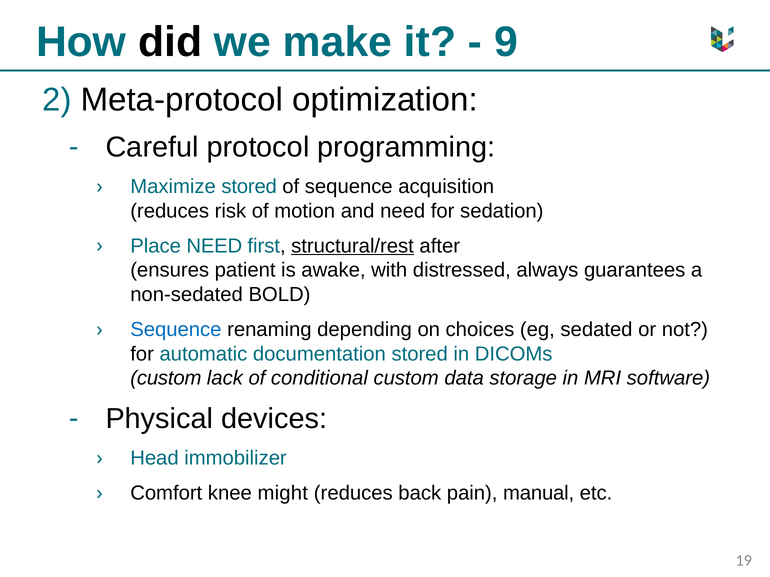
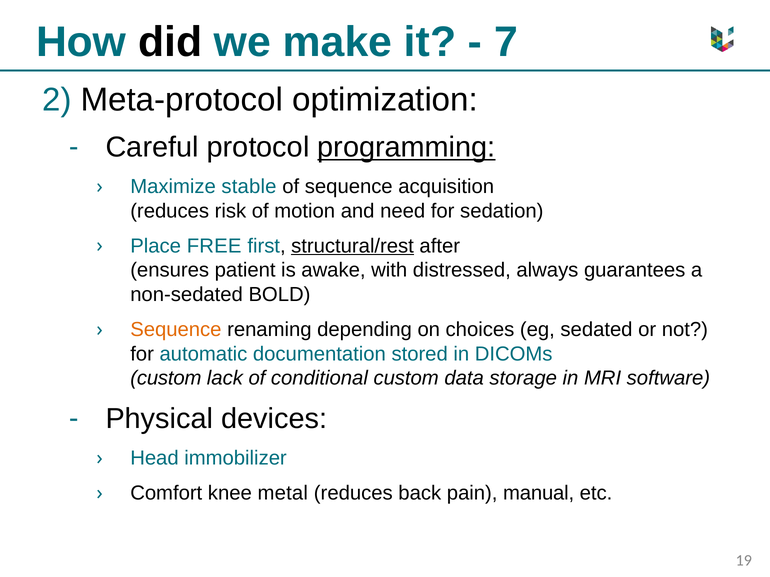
9: 9 -> 7
programming underline: none -> present
Maximize stored: stored -> stable
Place NEED: NEED -> FREE
Sequence at (176, 330) colour: blue -> orange
might: might -> metal
